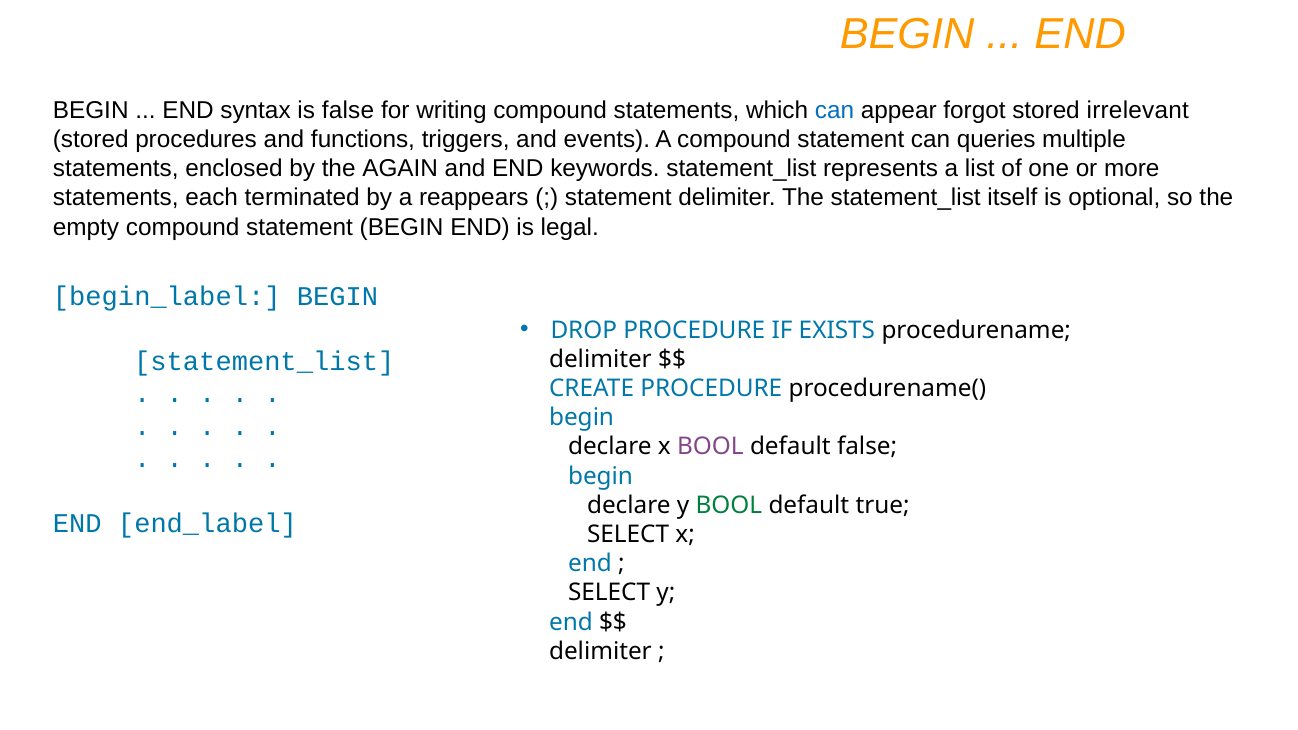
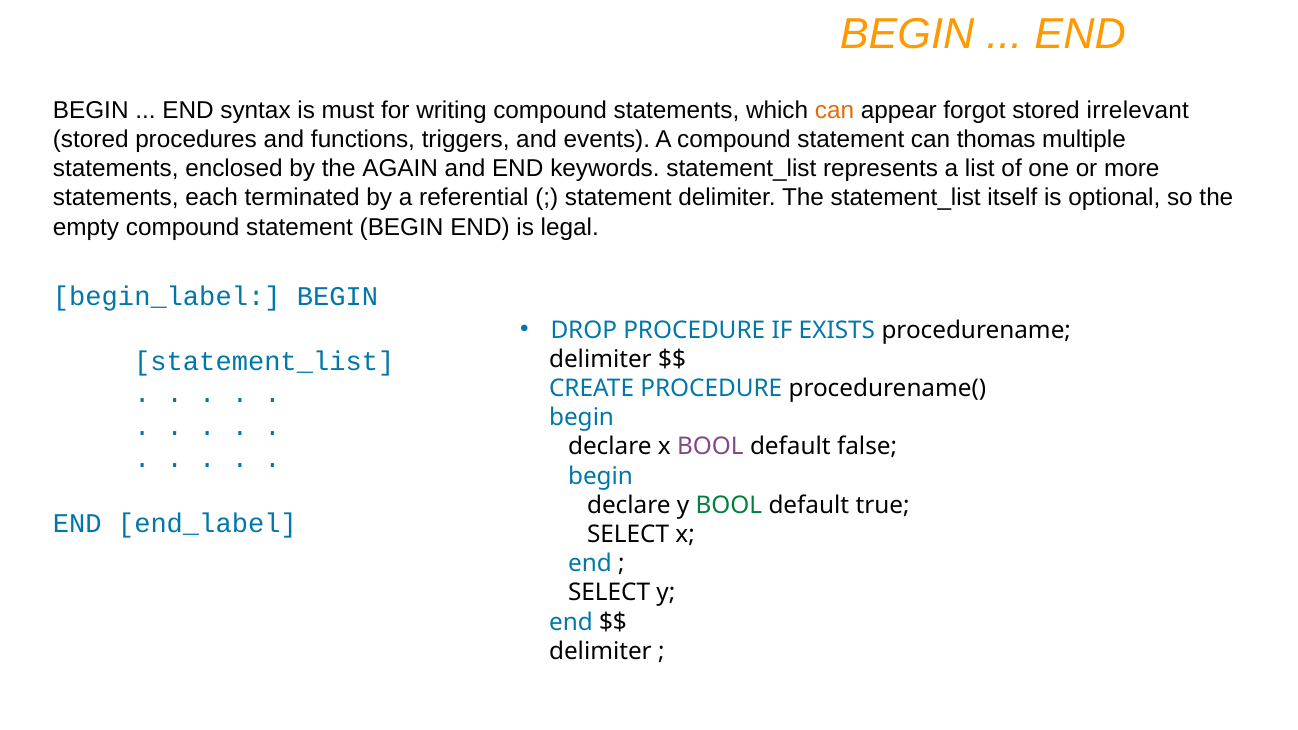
is false: false -> must
can at (835, 110) colour: blue -> orange
queries: queries -> thomas
reappears: reappears -> referential
